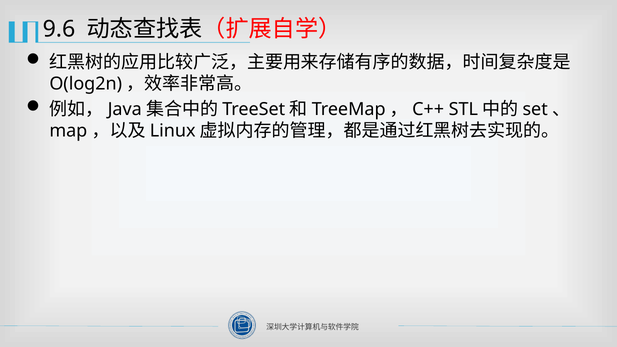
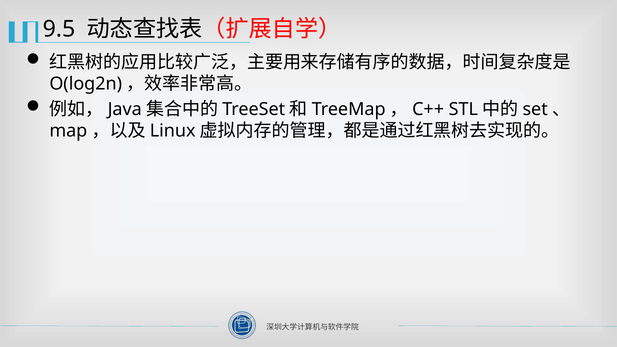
9.6: 9.6 -> 9.5
